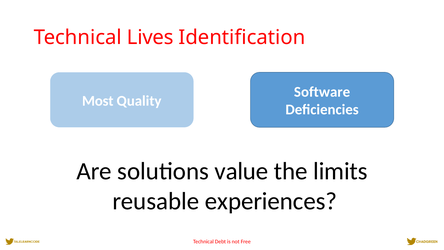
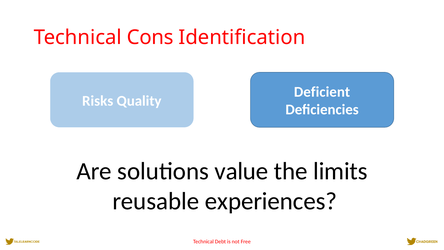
Lives: Lives -> Cons
Software: Software -> Deficient
Most: Most -> Risks
